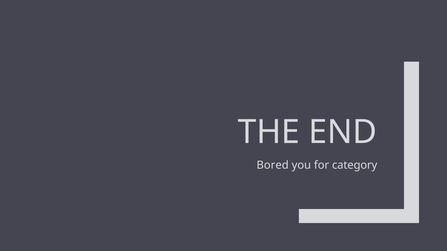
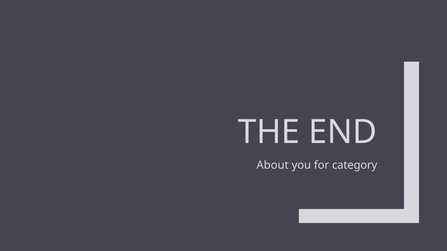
Bored: Bored -> About
